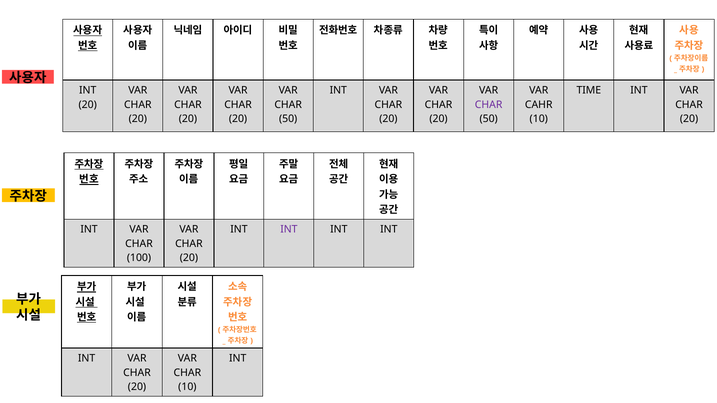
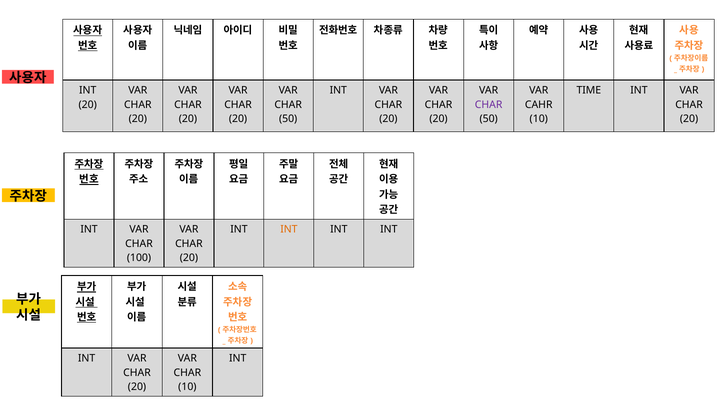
INT at (289, 230) colour: purple -> orange
